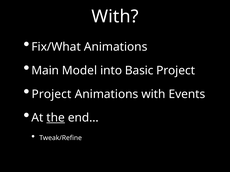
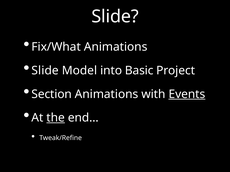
With at (115, 17): With -> Slide
Main at (45, 71): Main -> Slide
Project at (52, 94): Project -> Section
Events underline: none -> present
